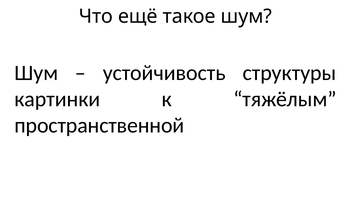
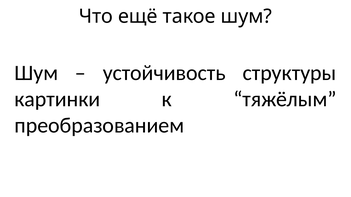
пространственной: пространственной -> преобразованием
